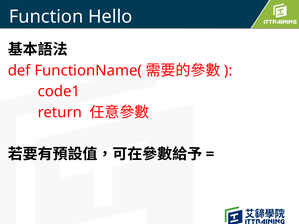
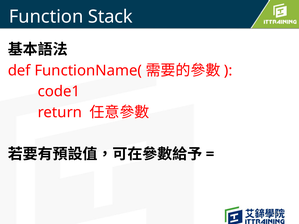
Hello: Hello -> Stack
